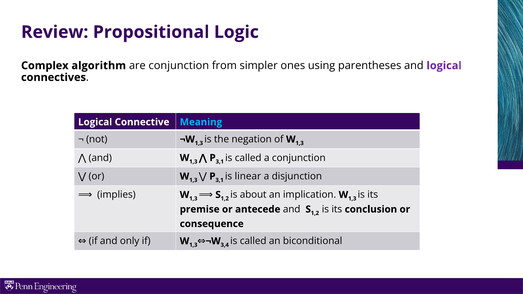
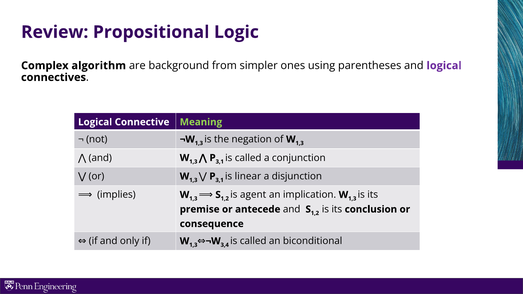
are conjunction: conjunction -> background
Meaning colour: light blue -> light green
about: about -> agent
